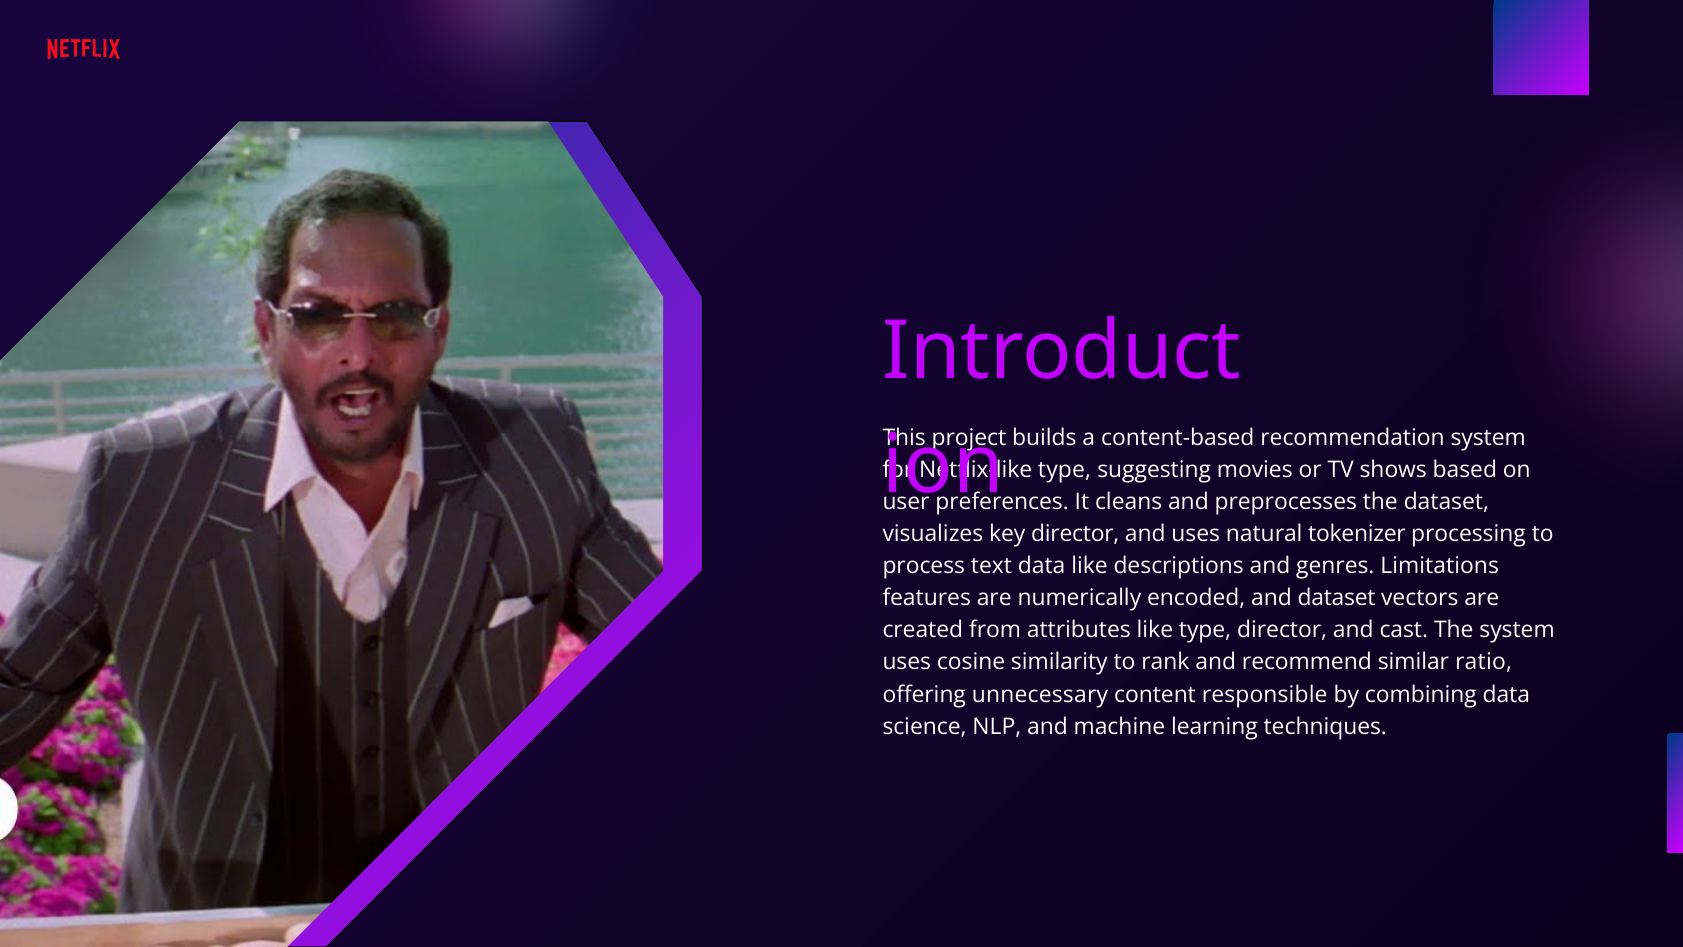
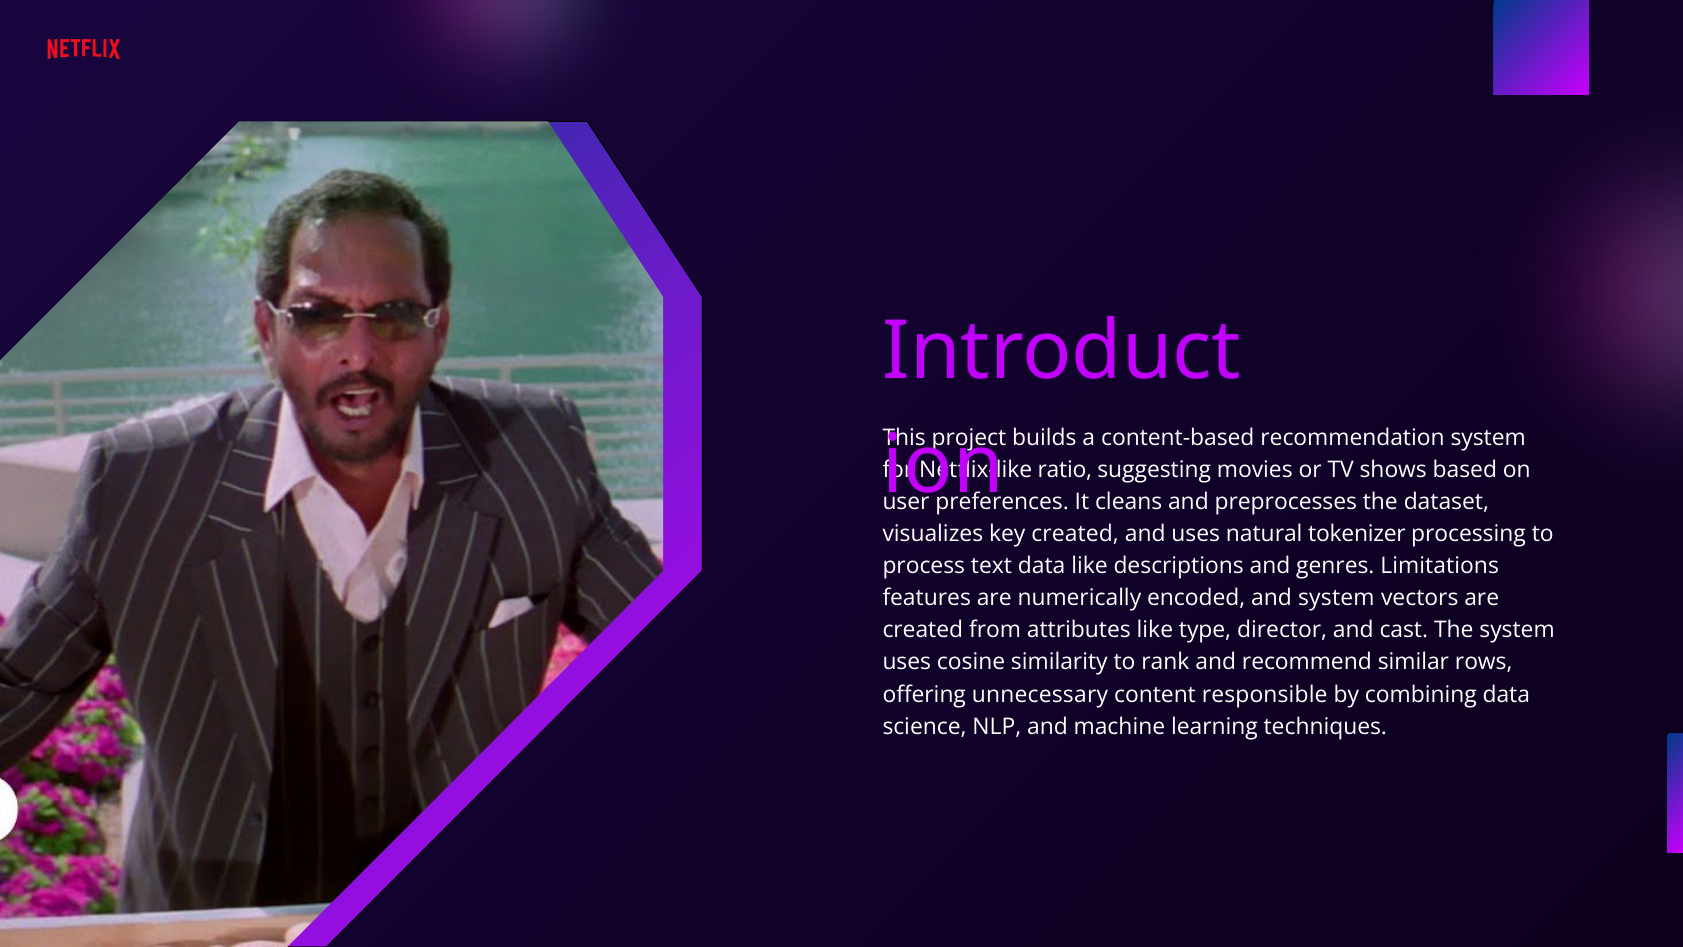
type at (1065, 470): type -> ratio
key director: director -> created
and dataset: dataset -> system
ratio: ratio -> rows
